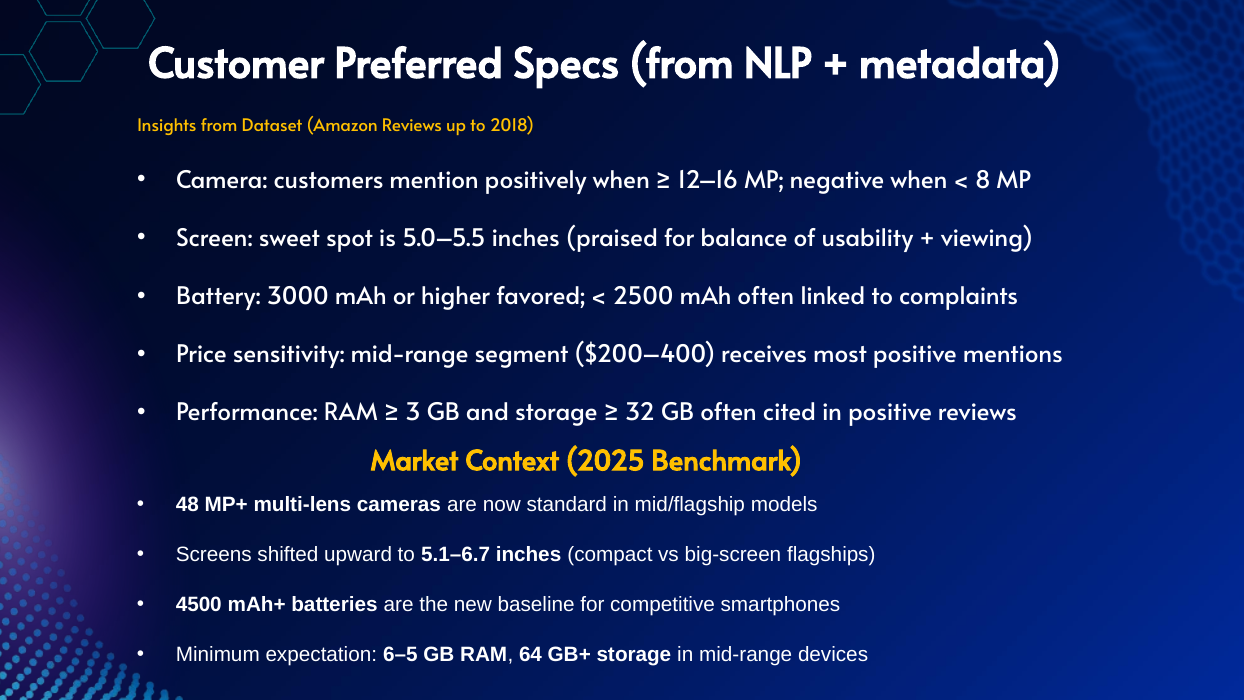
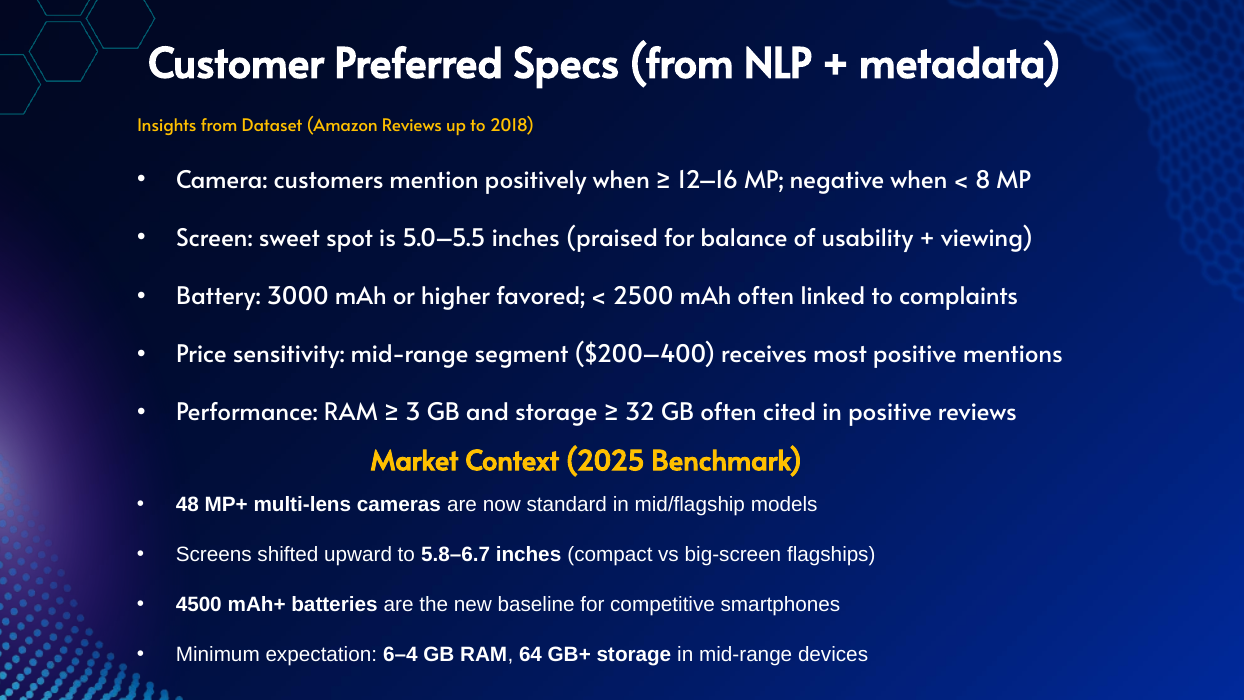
5.1–6.7: 5.1–6.7 -> 5.8–6.7
6–5: 6–5 -> 6–4
